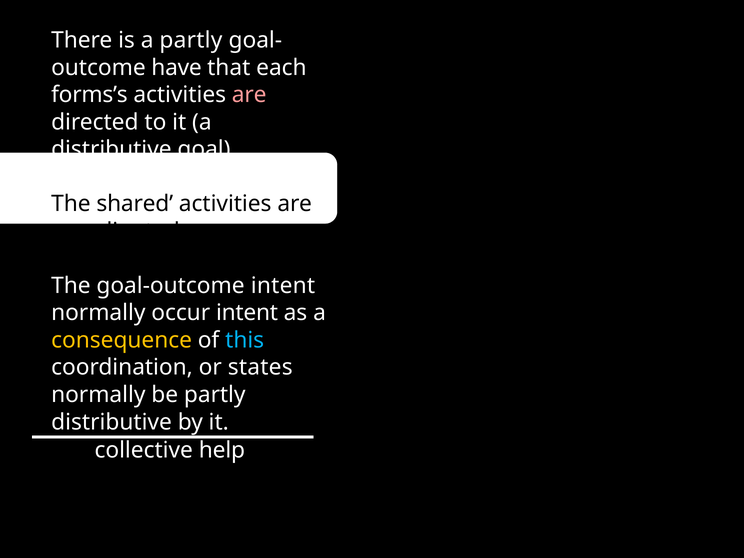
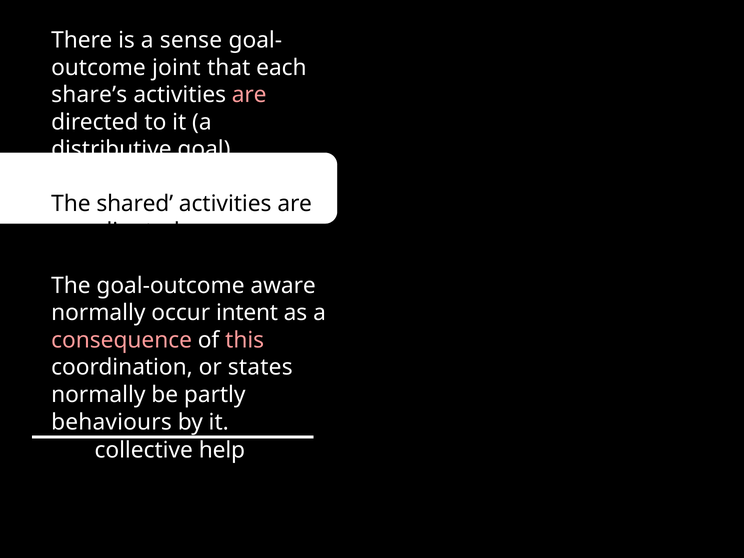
a partly: partly -> sense
have: have -> joint
forms’s: forms’s -> share’s
goal-outcome intent: intent -> aware
consequence colour: yellow -> pink
this colour: light blue -> pink
distributive at (112, 422): distributive -> behaviours
